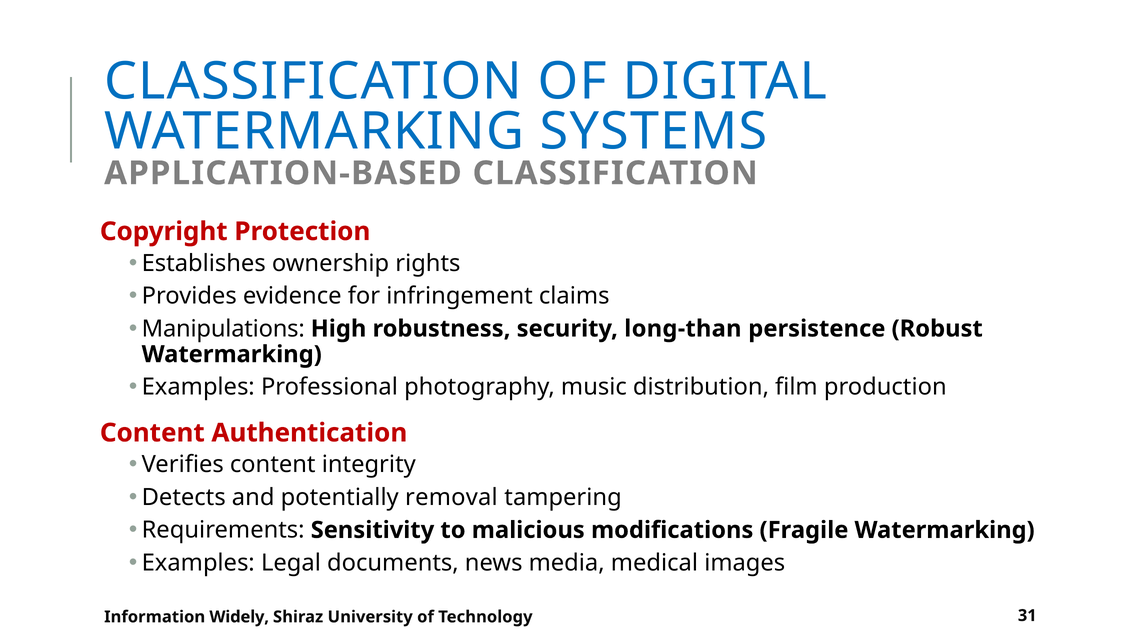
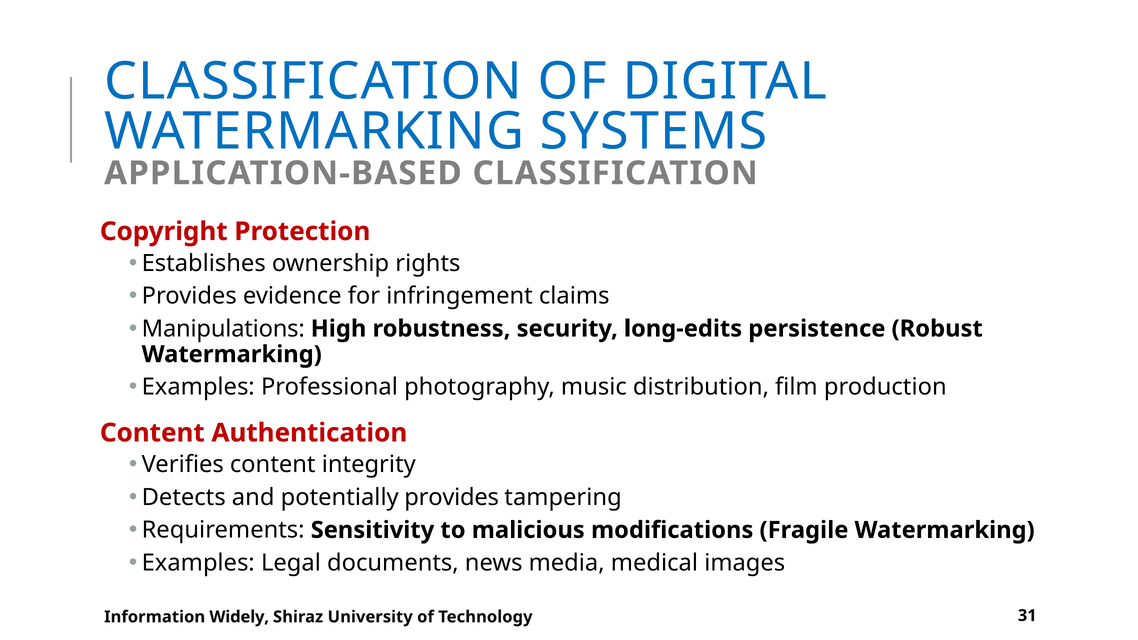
long-than: long-than -> long-edits
potentially removal: removal -> provides
